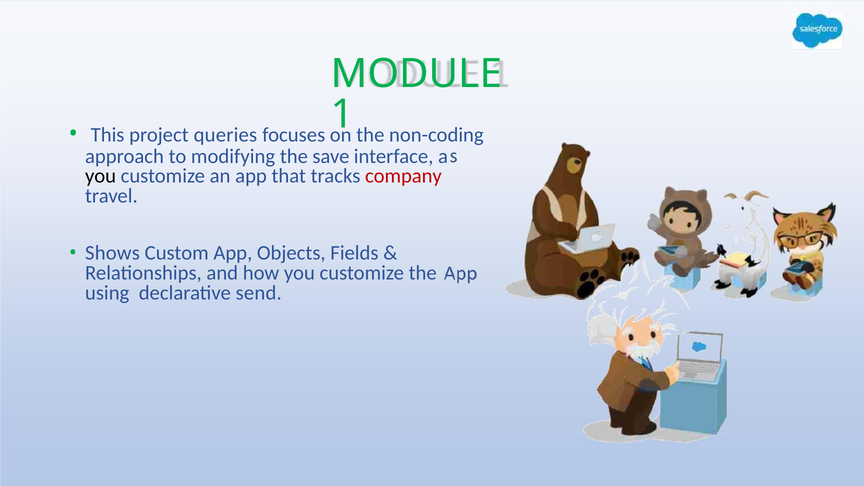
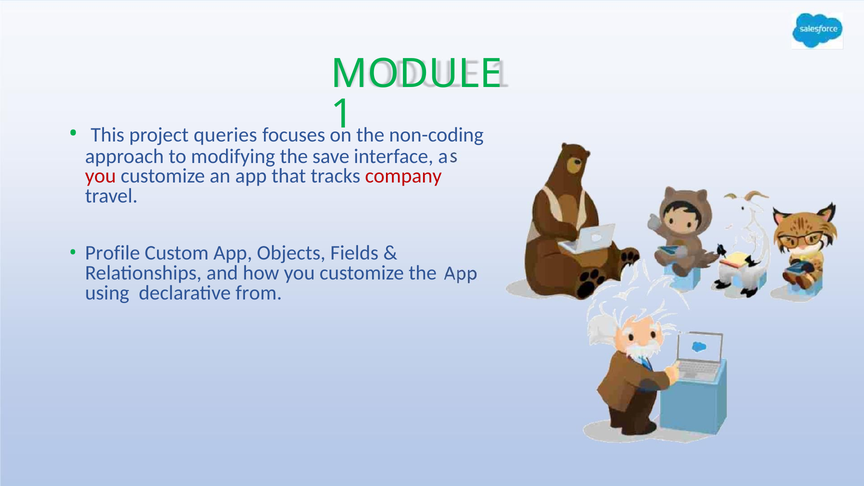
you at (101, 176) colour: black -> red
Shows: Shows -> Profile
send: send -> from
